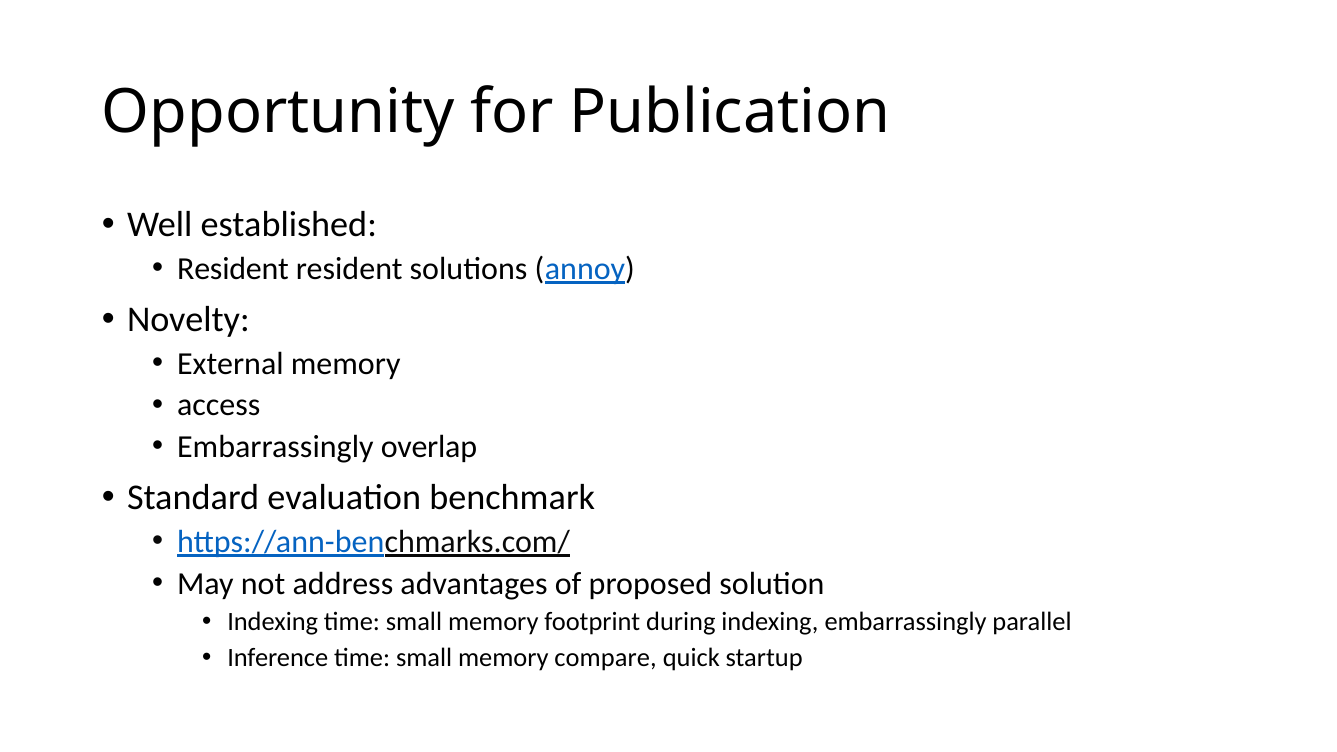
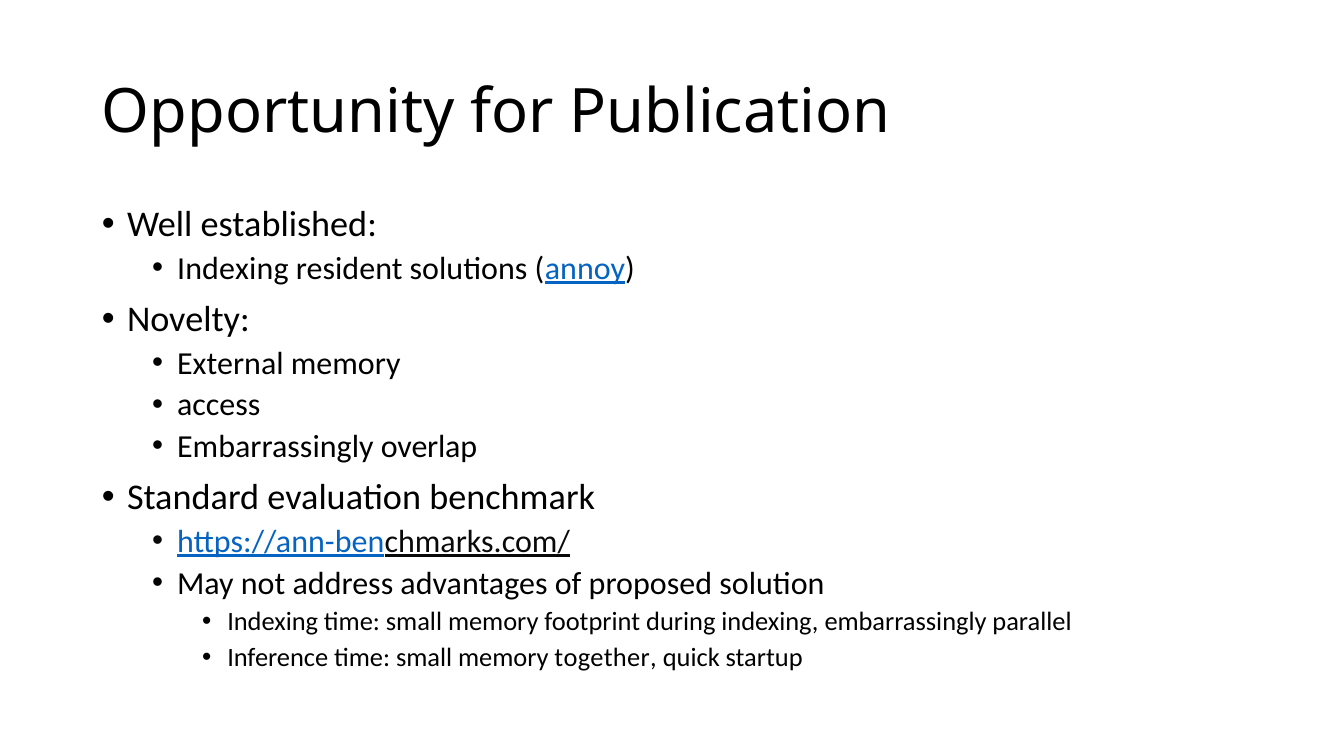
Resident at (233, 269): Resident -> Indexing
compare: compare -> together
